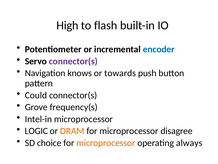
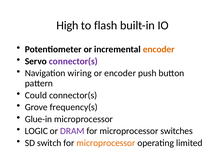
encoder at (159, 49) colour: blue -> orange
knows: knows -> wiring
or towards: towards -> encoder
Intel-in: Intel-in -> Glue-in
DRAM colour: orange -> purple
disagree: disagree -> switches
choice: choice -> switch
always: always -> limited
